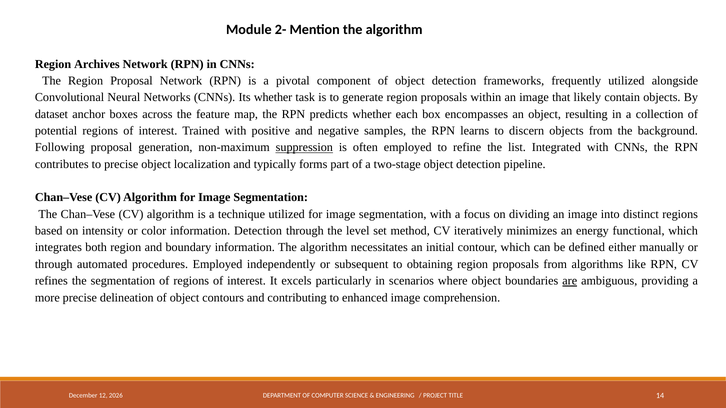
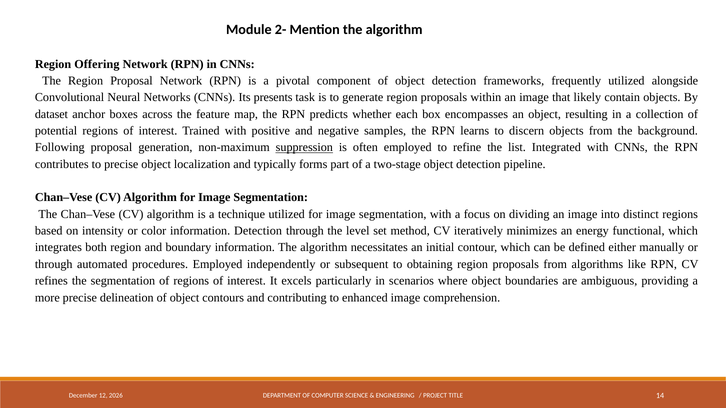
Archives: Archives -> Offering
Its whether: whether -> presents
are underline: present -> none
